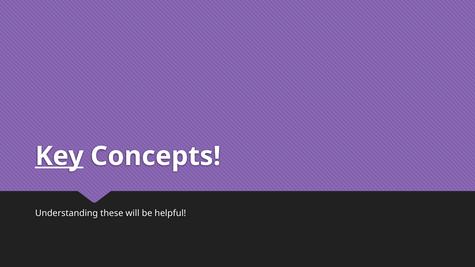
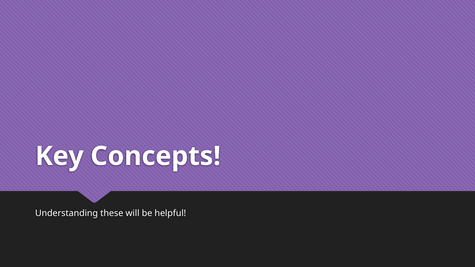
Key underline: present -> none
